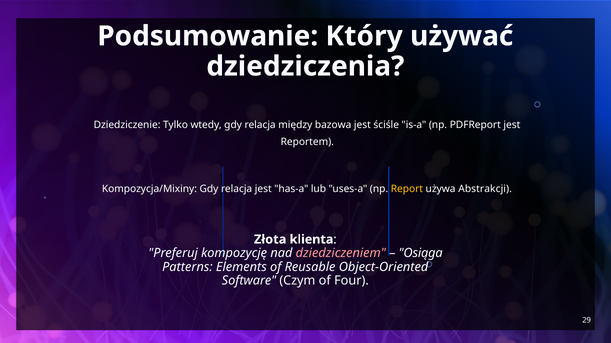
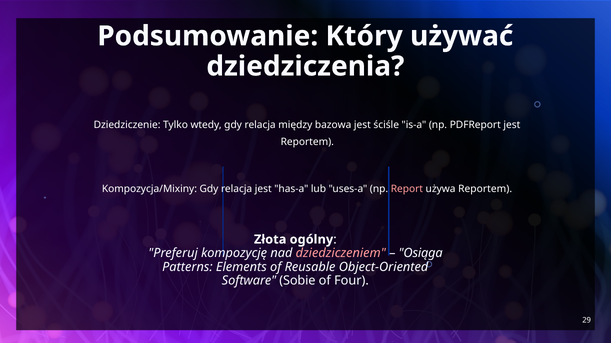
Report colour: yellow -> pink
używa Abstrakcji: Abstrakcji -> Reportem
klienta: klienta -> ogólny
Czym: Czym -> Sobie
